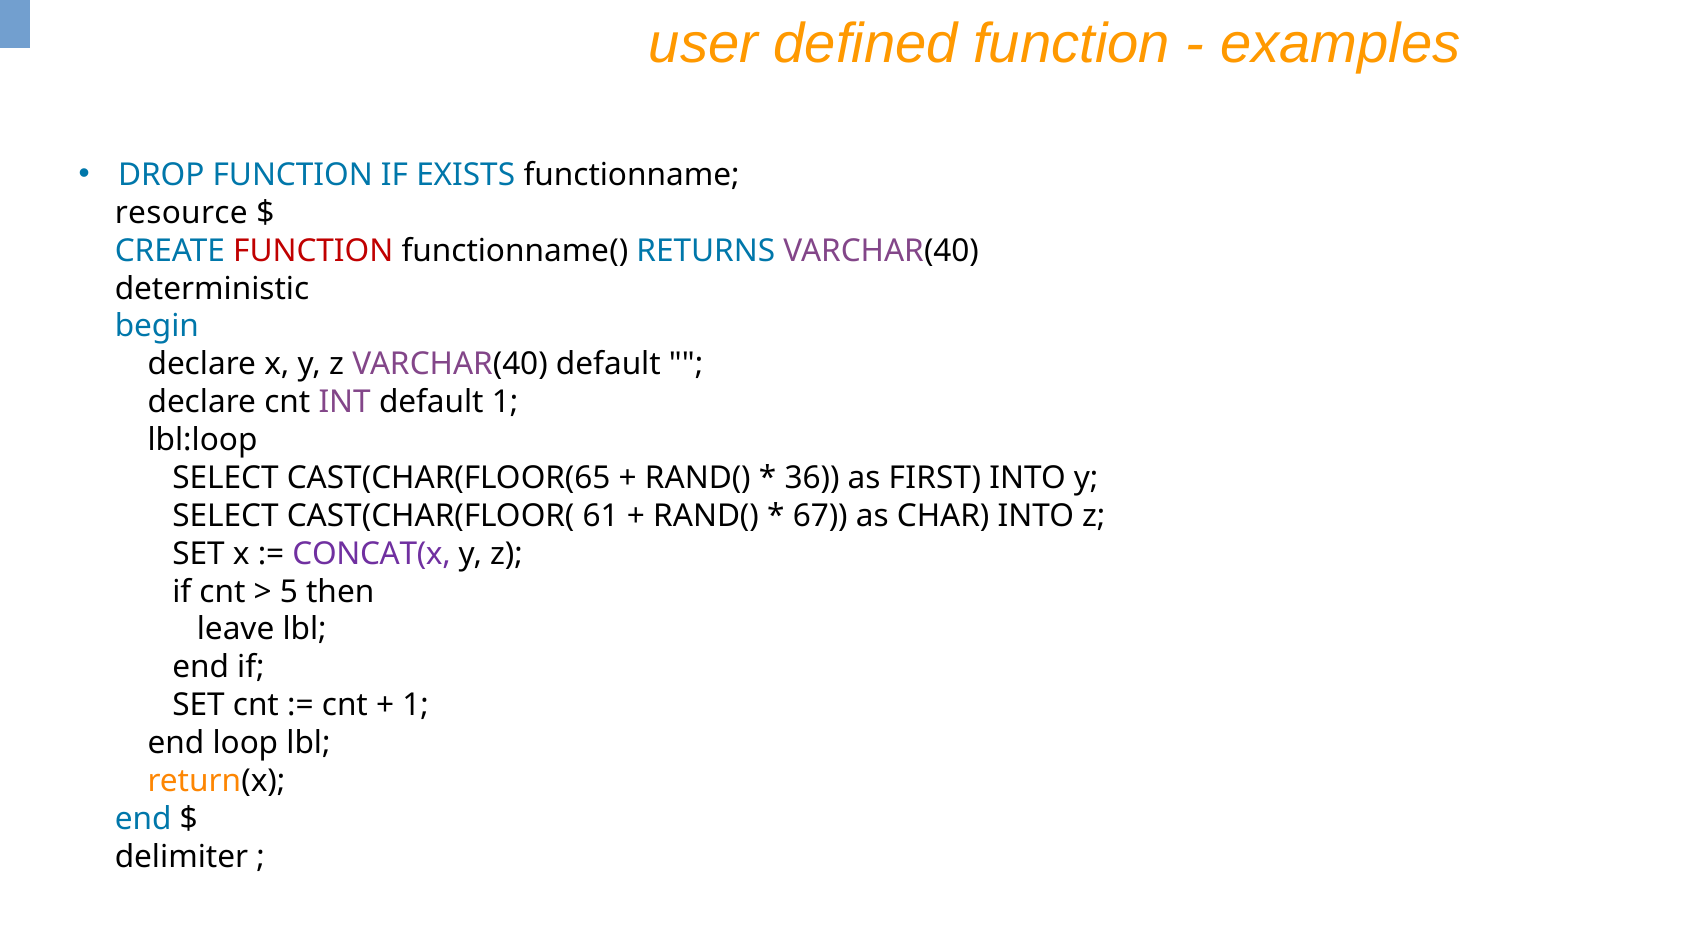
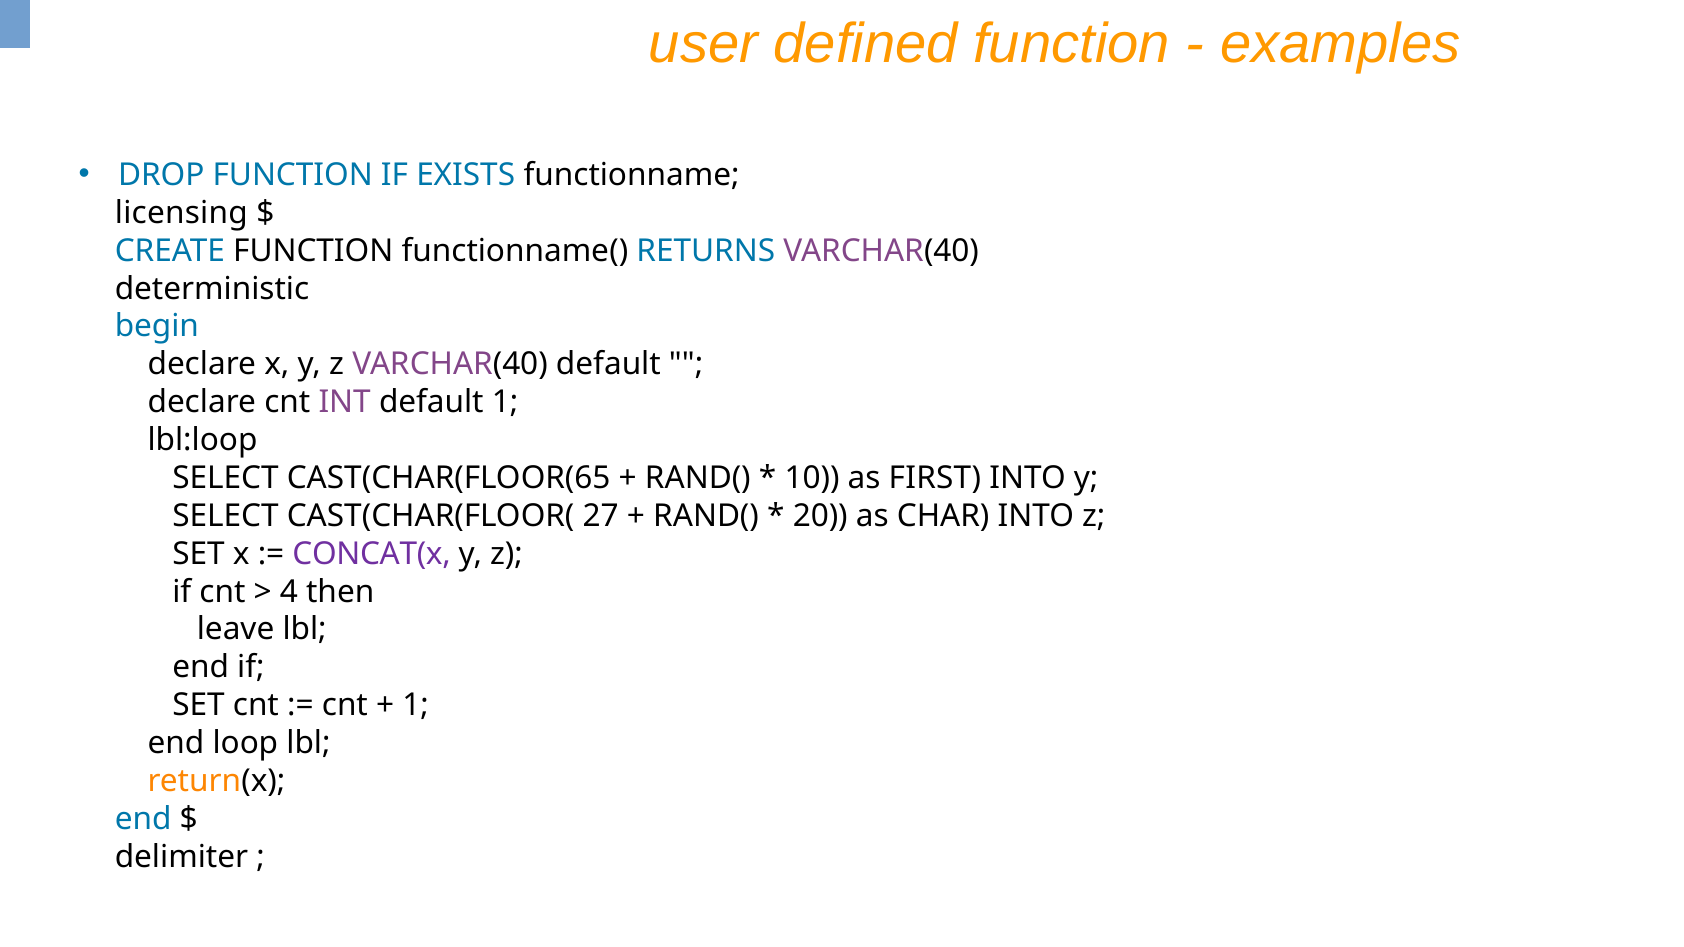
resource: resource -> licensing
FUNCTION at (313, 251) colour: red -> black
36: 36 -> 10
61: 61 -> 27
67: 67 -> 20
5: 5 -> 4
